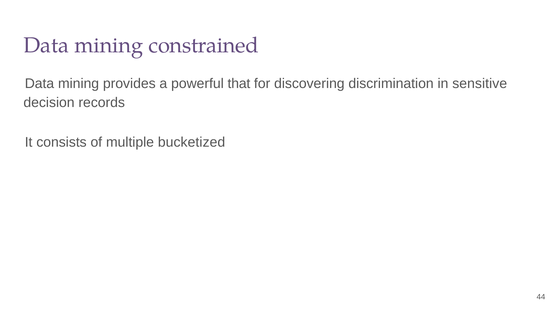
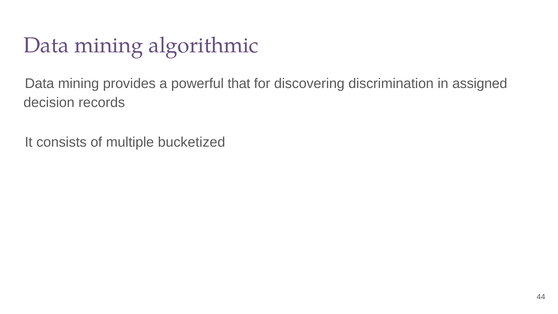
constrained: constrained -> algorithmic
sensitive: sensitive -> assigned
